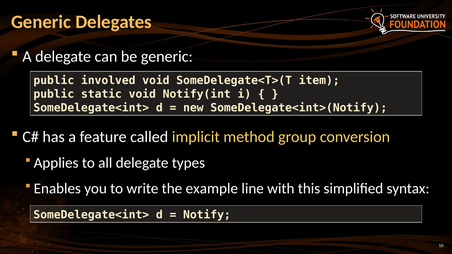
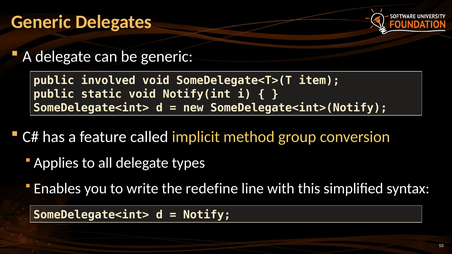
example: example -> redefine
